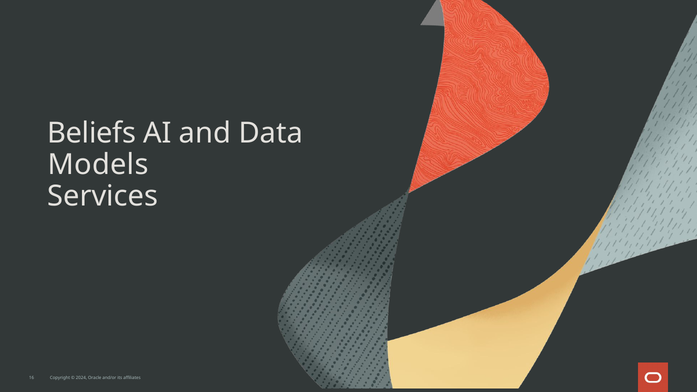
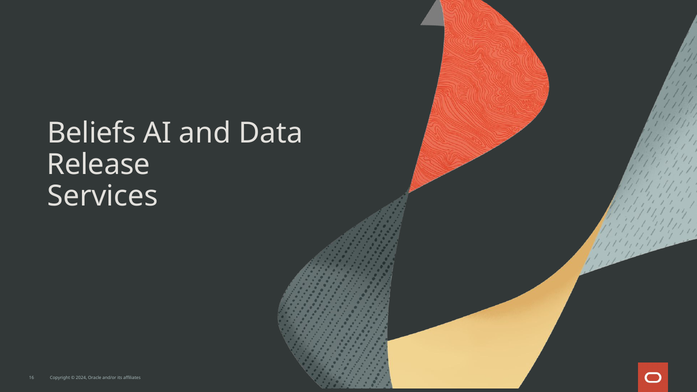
Models: Models -> Release
